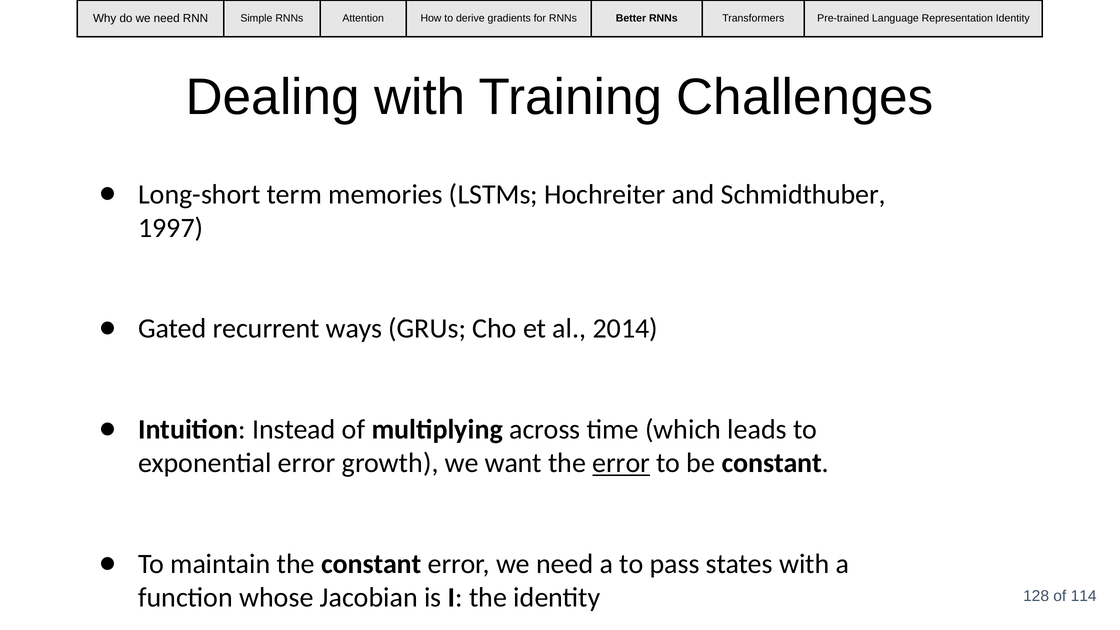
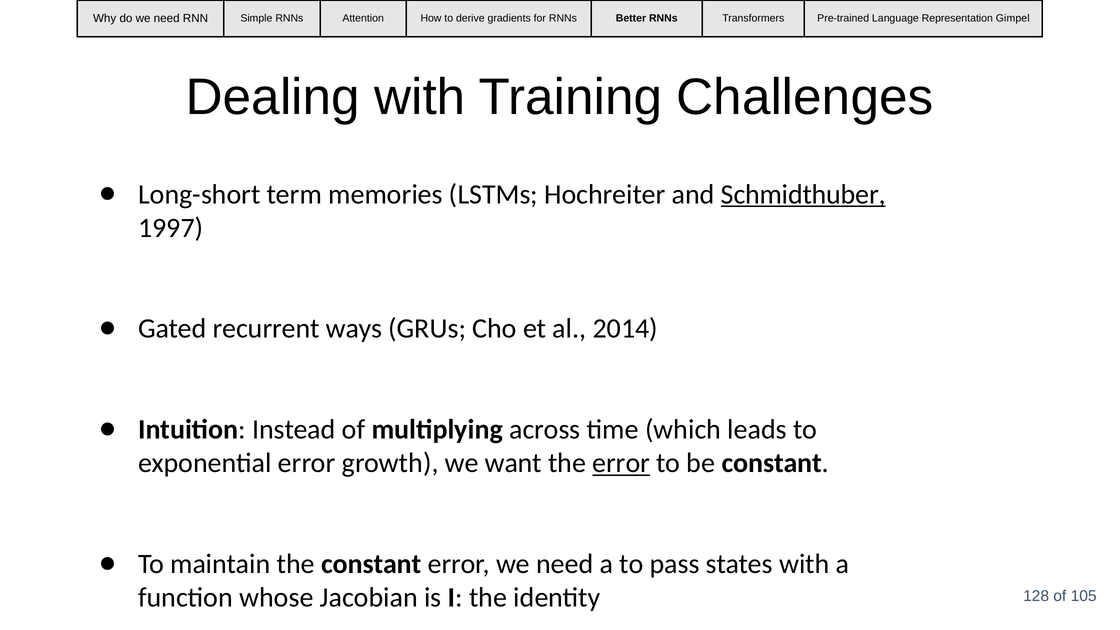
Representation Identity: Identity -> Gimpel
Schmidthuber underline: none -> present
114: 114 -> 105
